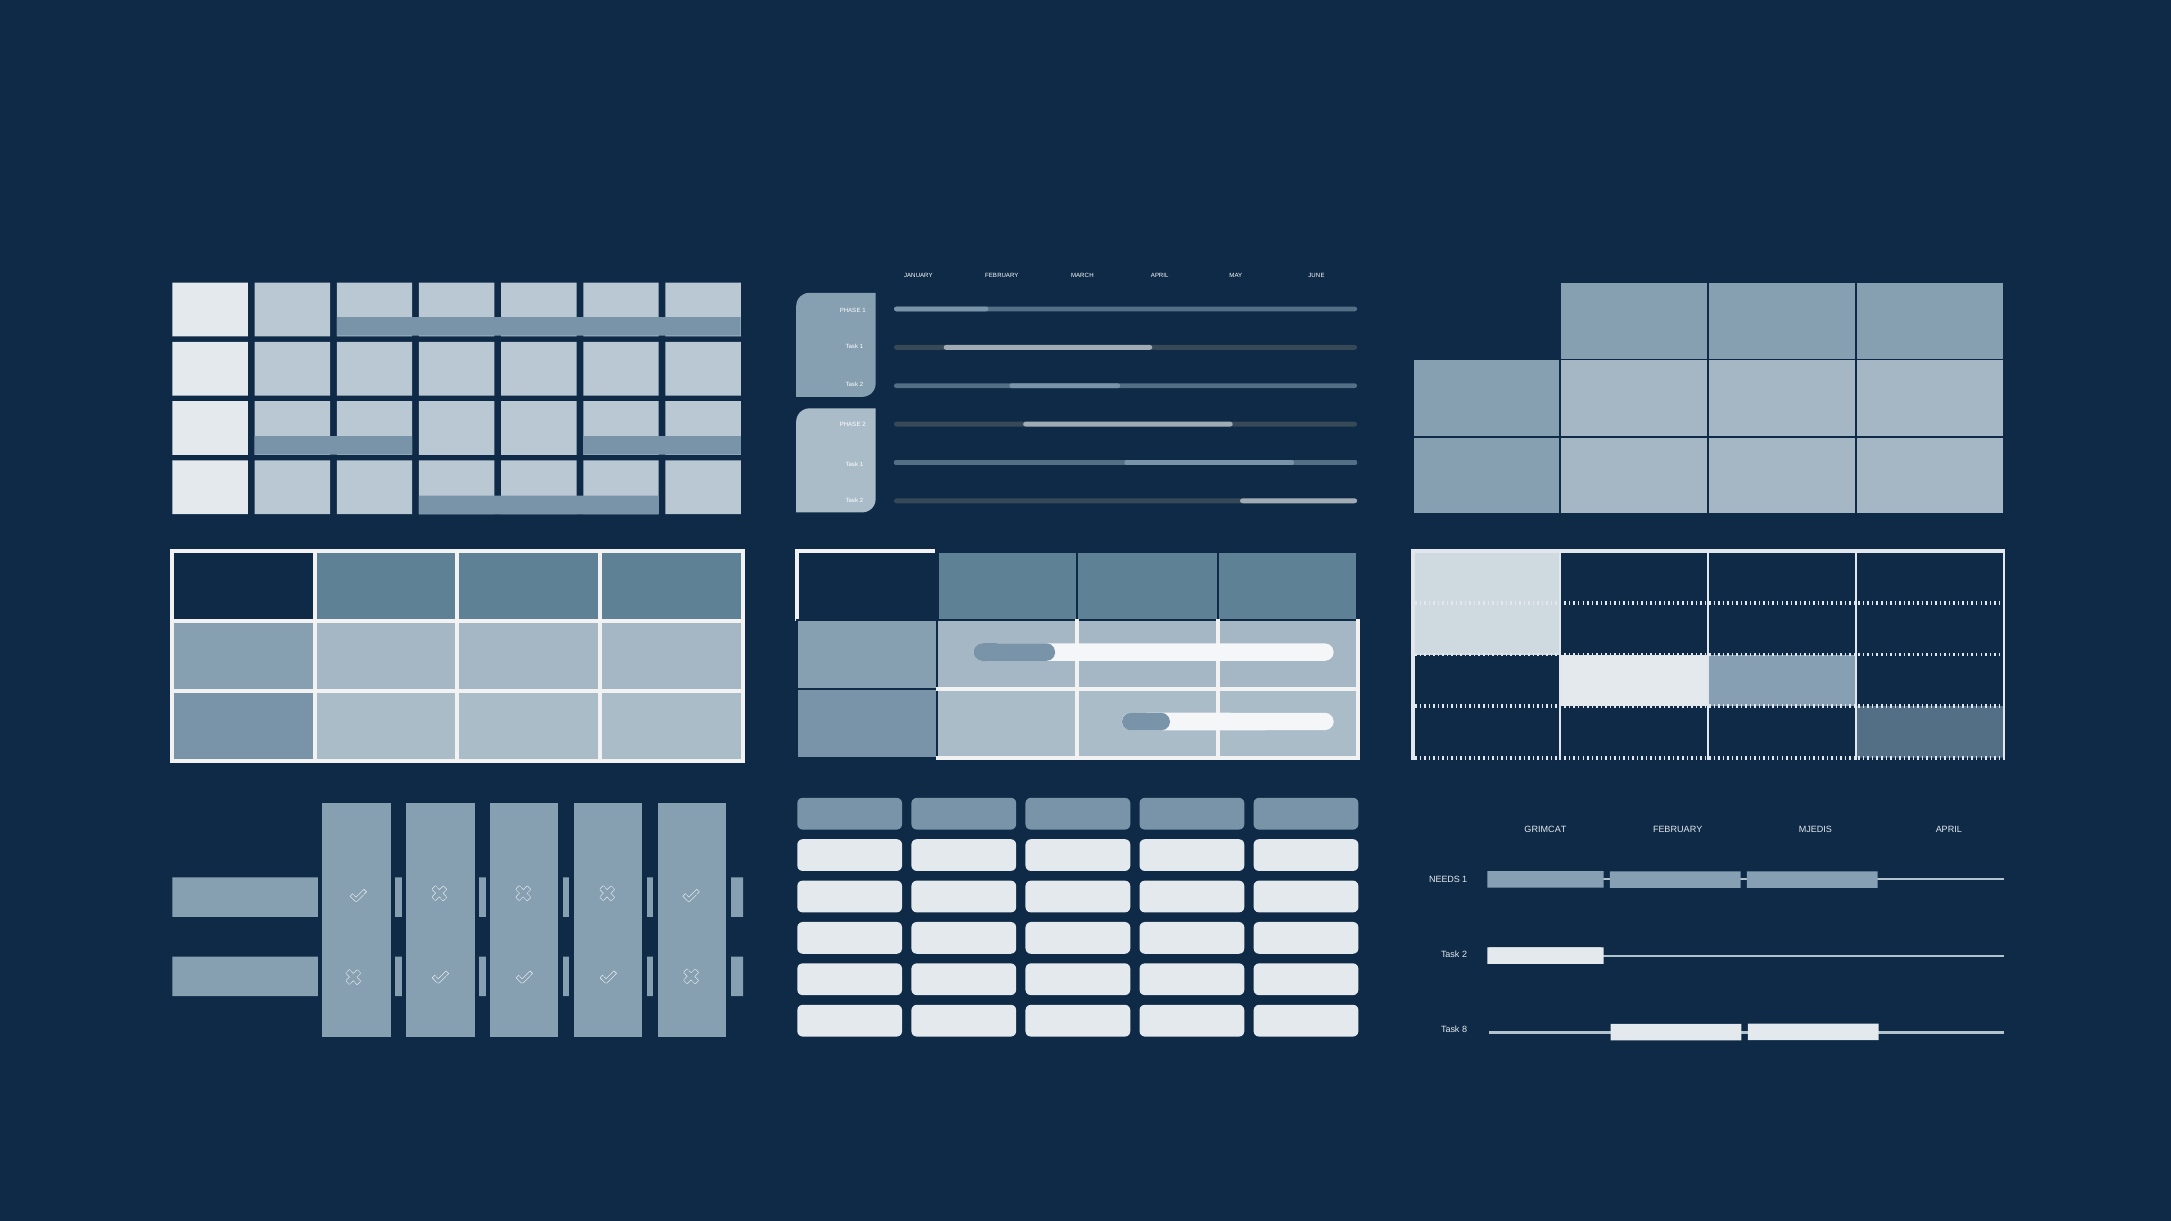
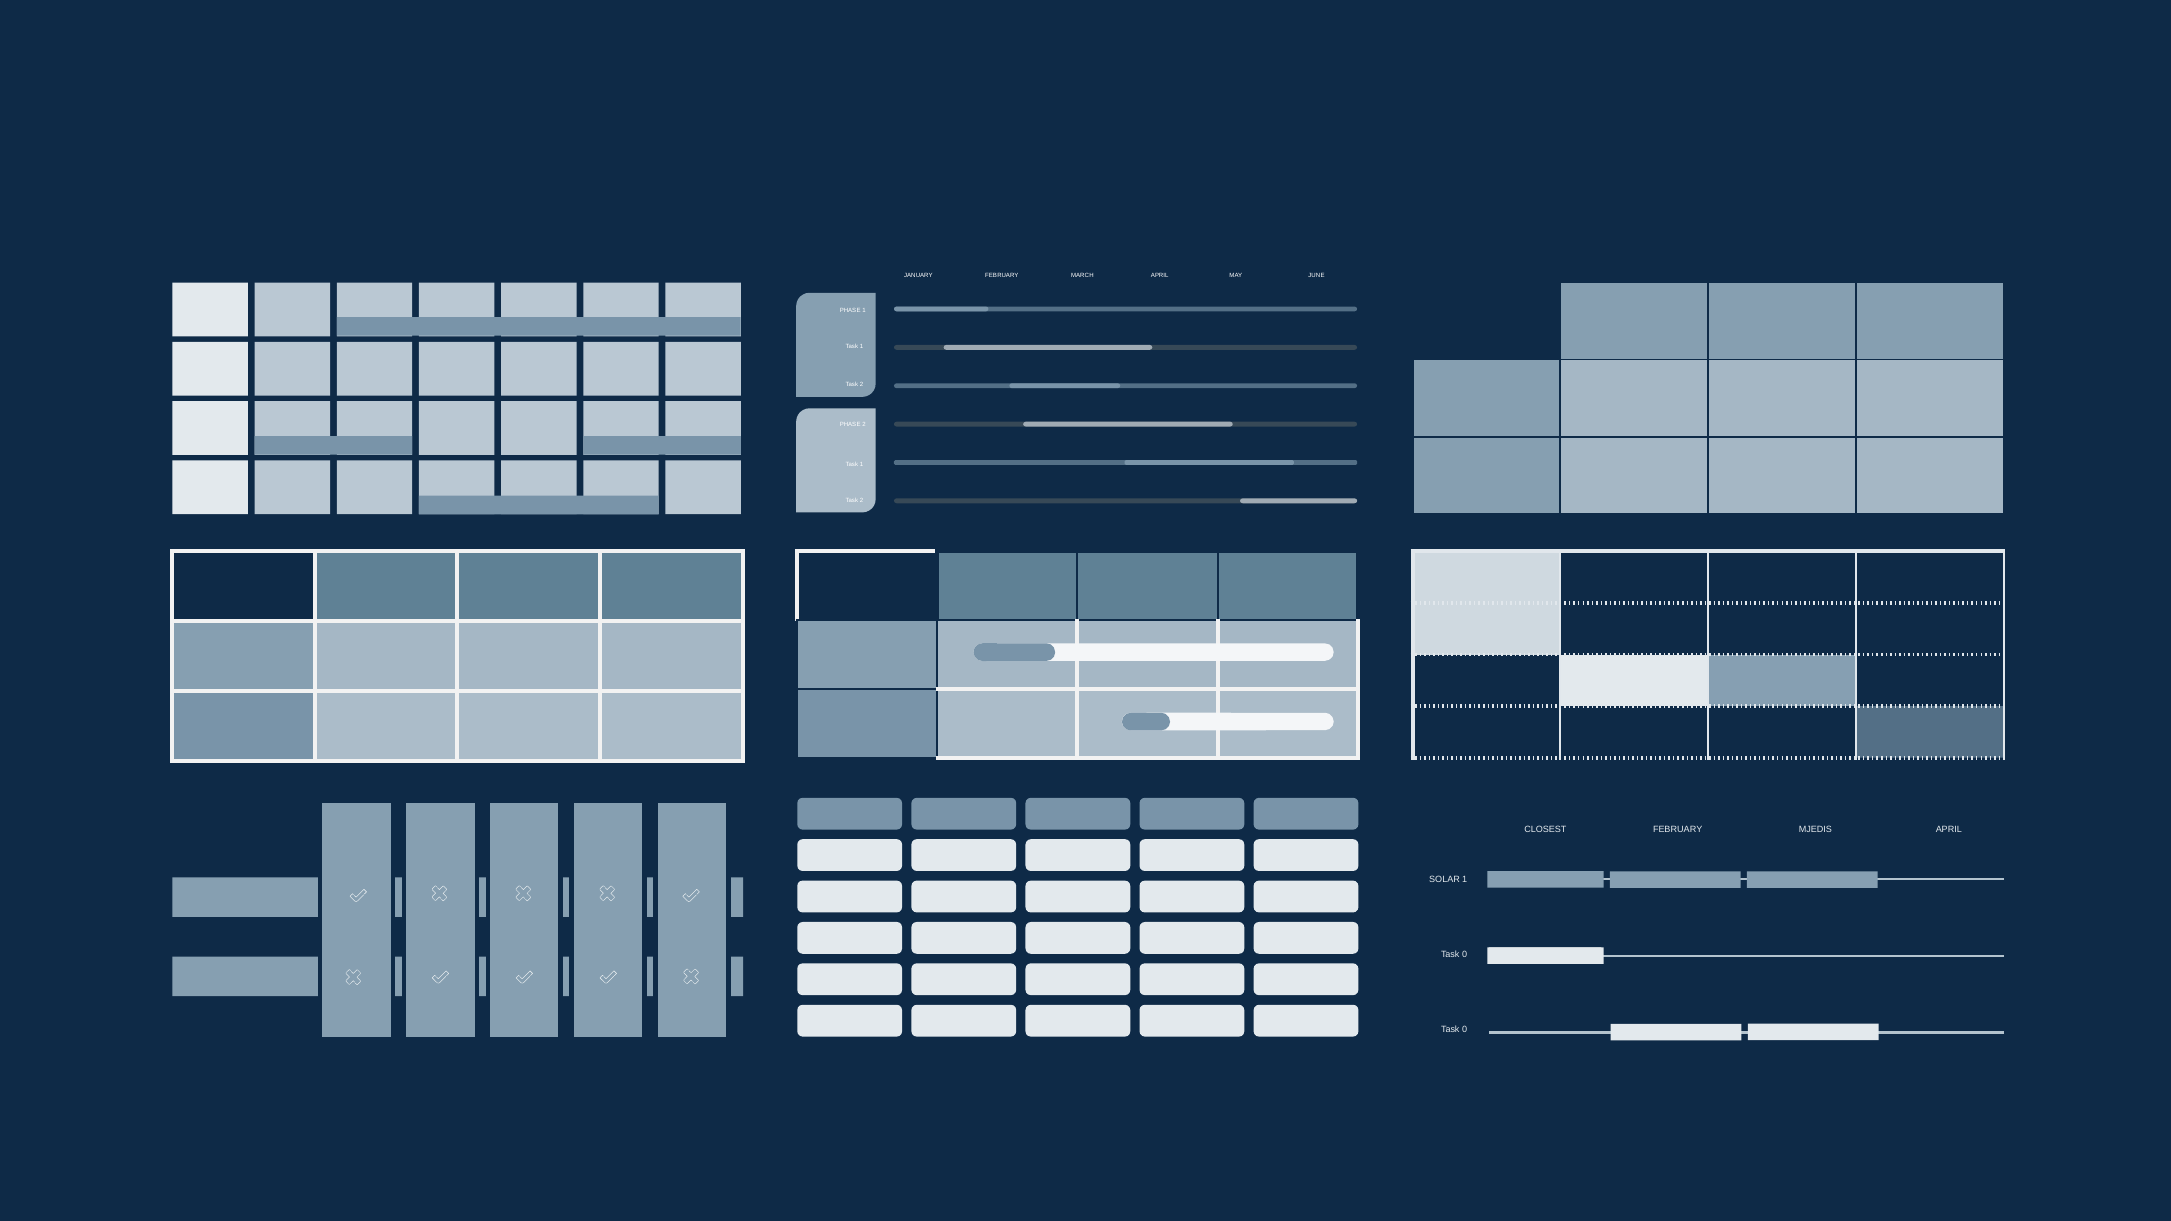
GRIMCAT: GRIMCAT -> CLOSEST
NEEDS: NEEDS -> SOLAR
2 at (1465, 955): 2 -> 0
8 at (1465, 1030): 8 -> 0
